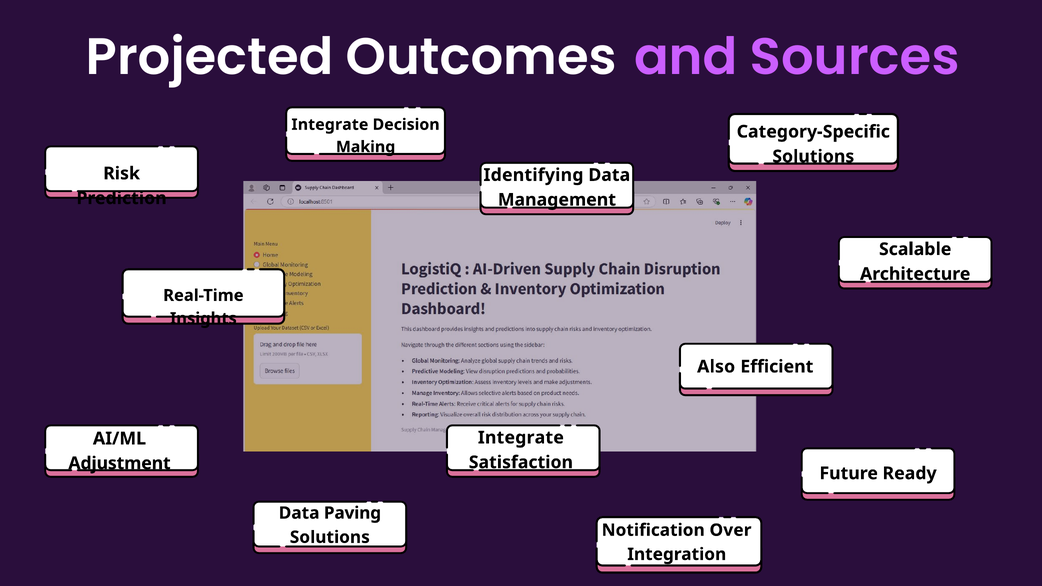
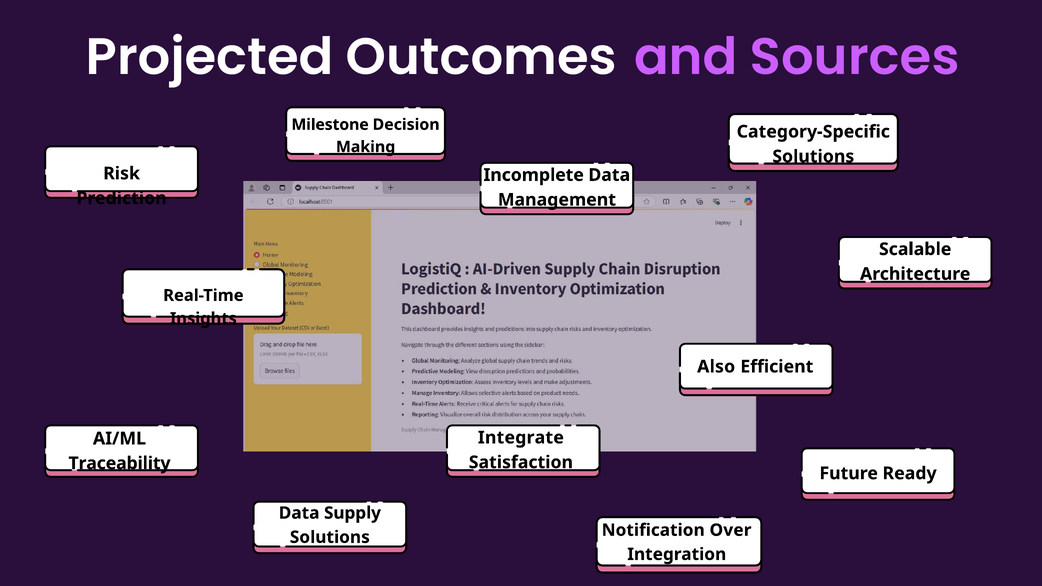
Integrate at (330, 125): Integrate -> Milestone
Identifying: Identifying -> Incomplete
Adjustment: Adjustment -> Traceability
Paving: Paving -> Supply
